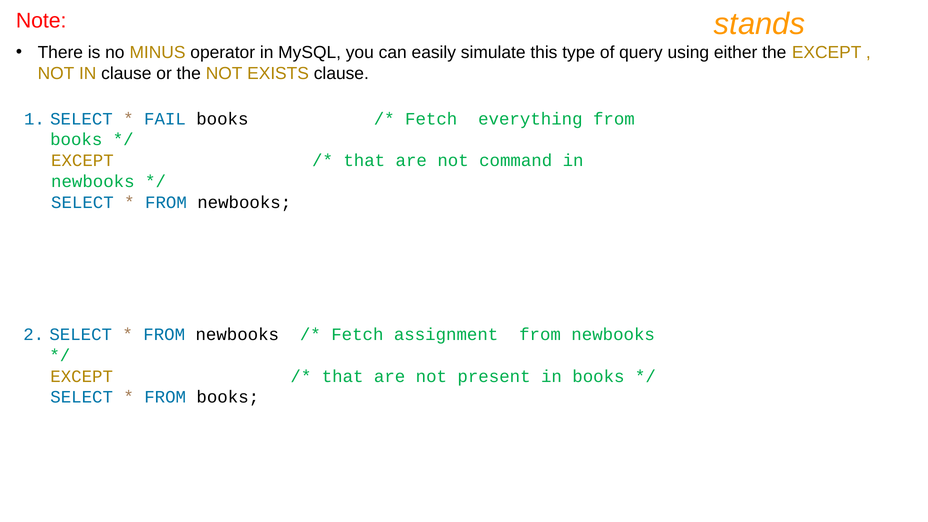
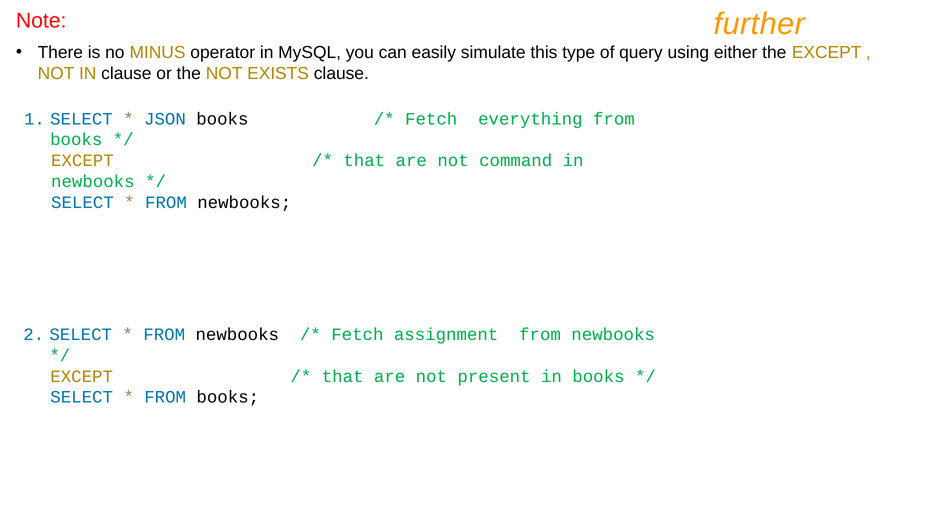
stands: stands -> further
FAIL: FAIL -> JSON
